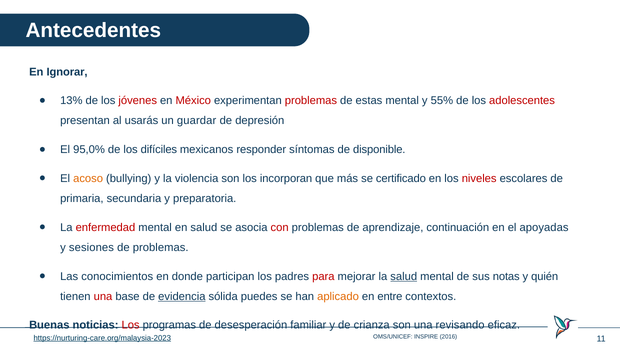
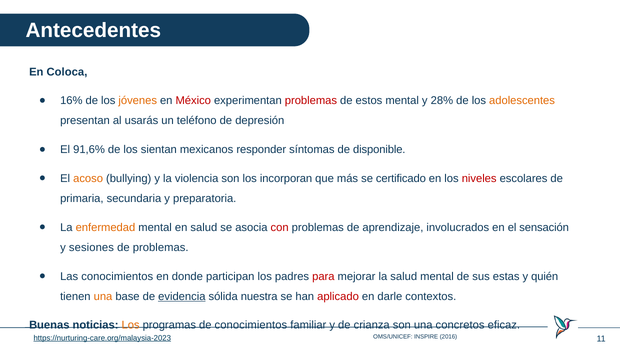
Ignorar: Ignorar -> Coloca
13%: 13% -> 16%
jóvenes colour: red -> orange
estas: estas -> estos
55%: 55% -> 28%
adolescentes colour: red -> orange
guardar: guardar -> teléfono
95,0%: 95,0% -> 91,6%
difíciles: difíciles -> sientan
enfermedad colour: red -> orange
continuación: continuación -> involucrados
apoyadas: apoyadas -> sensación
salud at (404, 276) underline: present -> none
notas: notas -> estas
una at (103, 296) colour: red -> orange
puedes: puedes -> nuestra
aplicado colour: orange -> red
entre: entre -> darle
Los at (131, 325) colour: red -> orange
de desesperación: desesperación -> conocimientos
revisando: revisando -> concretos
